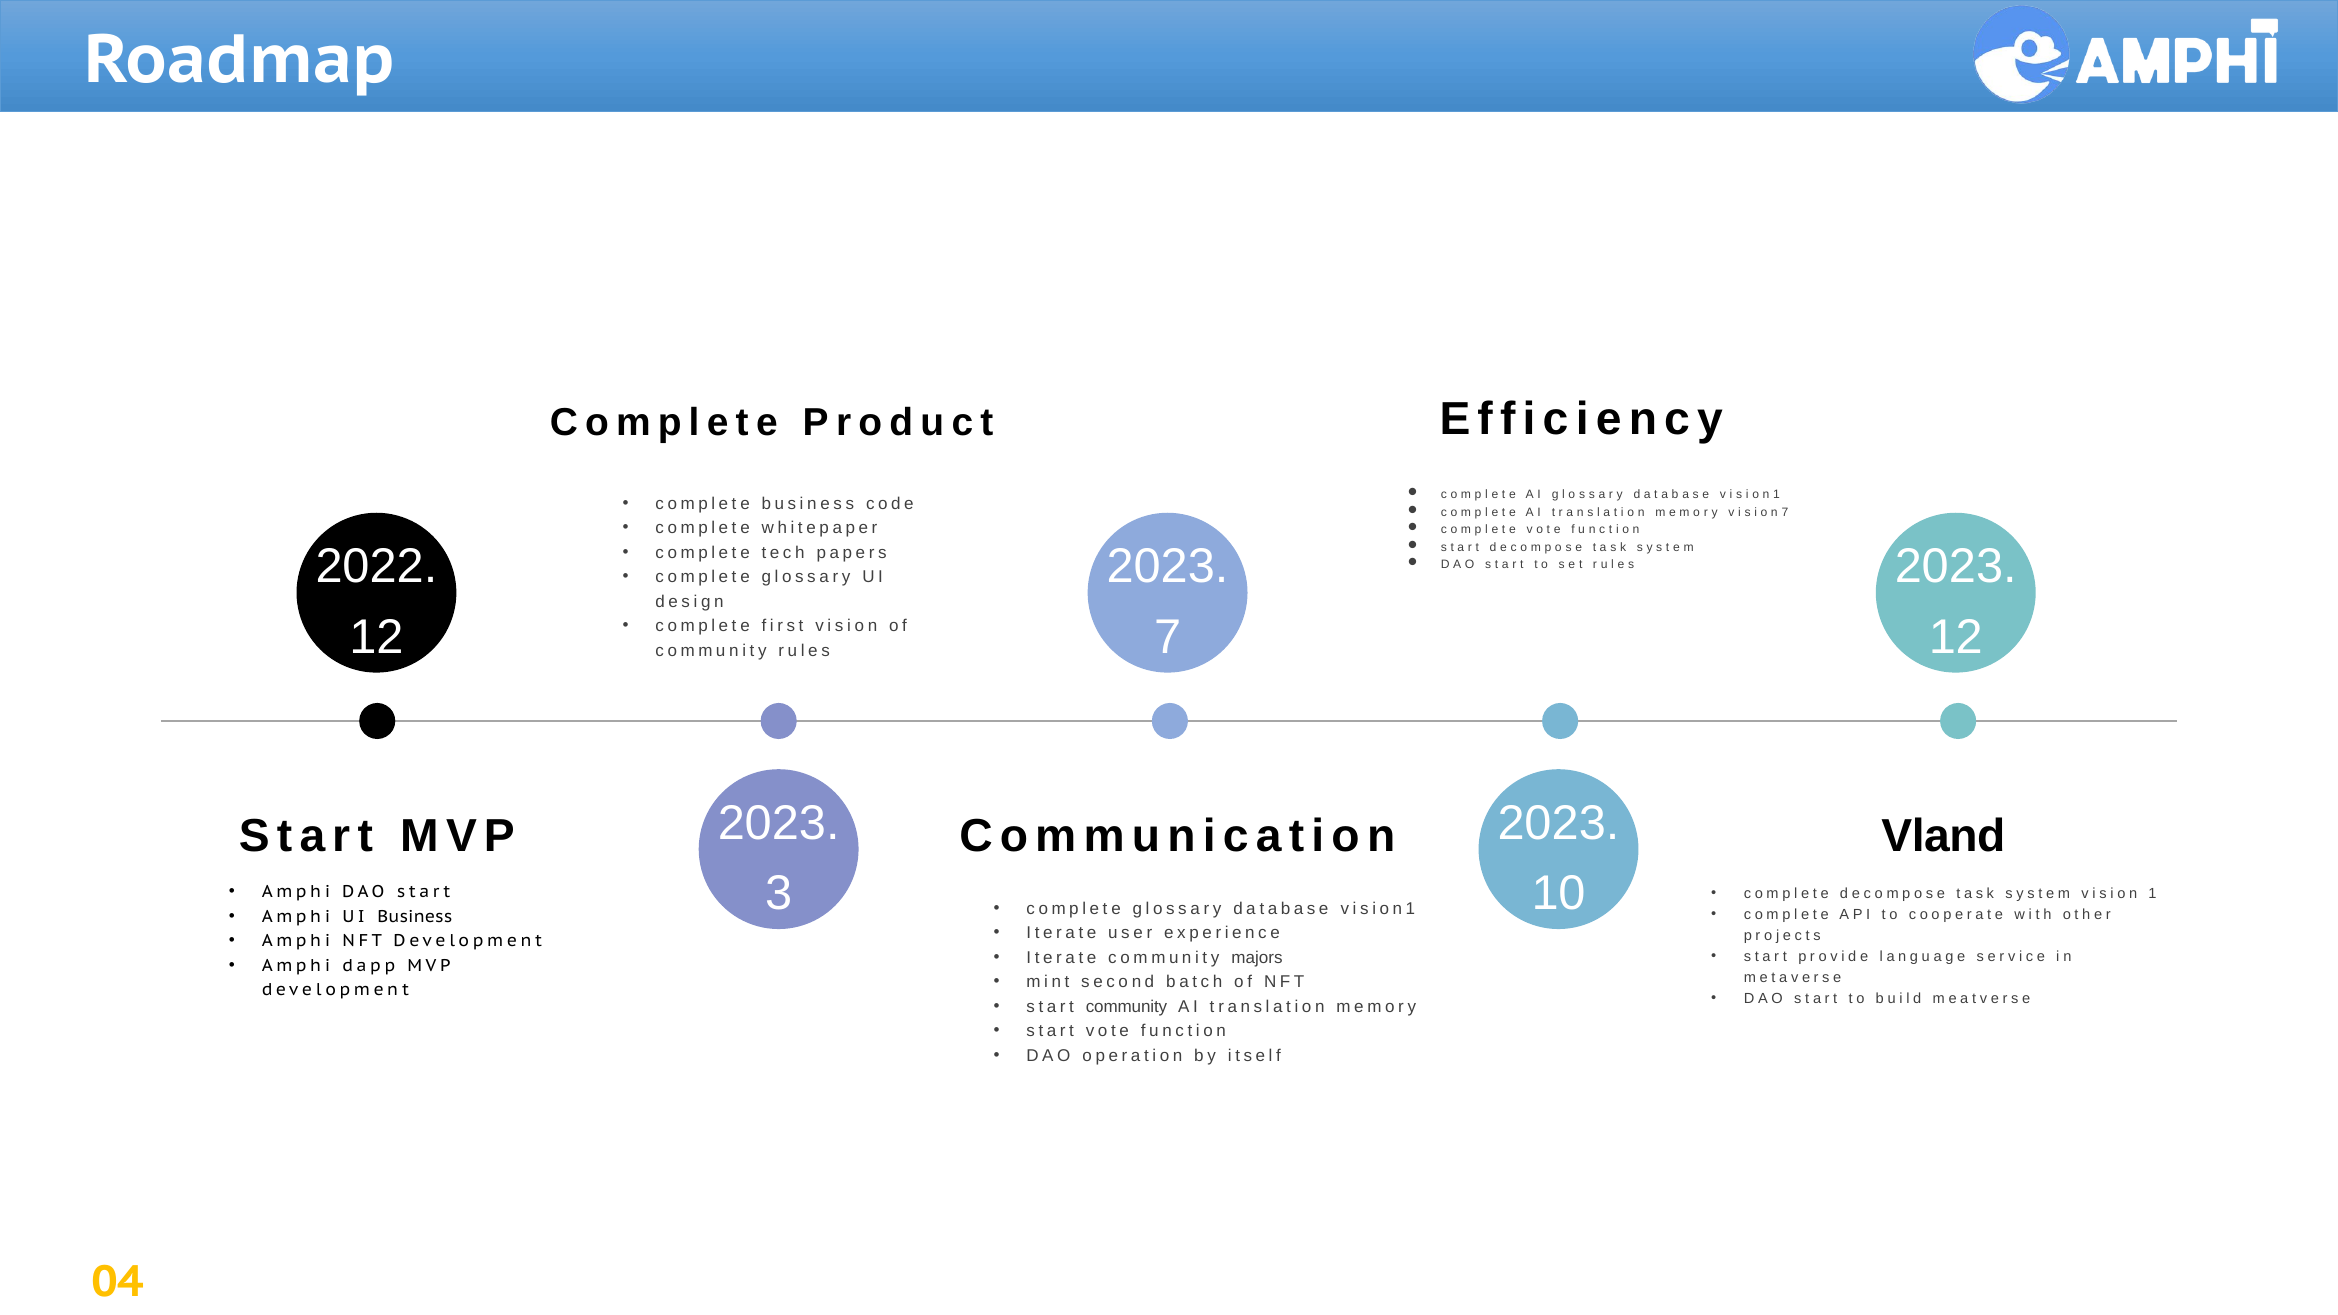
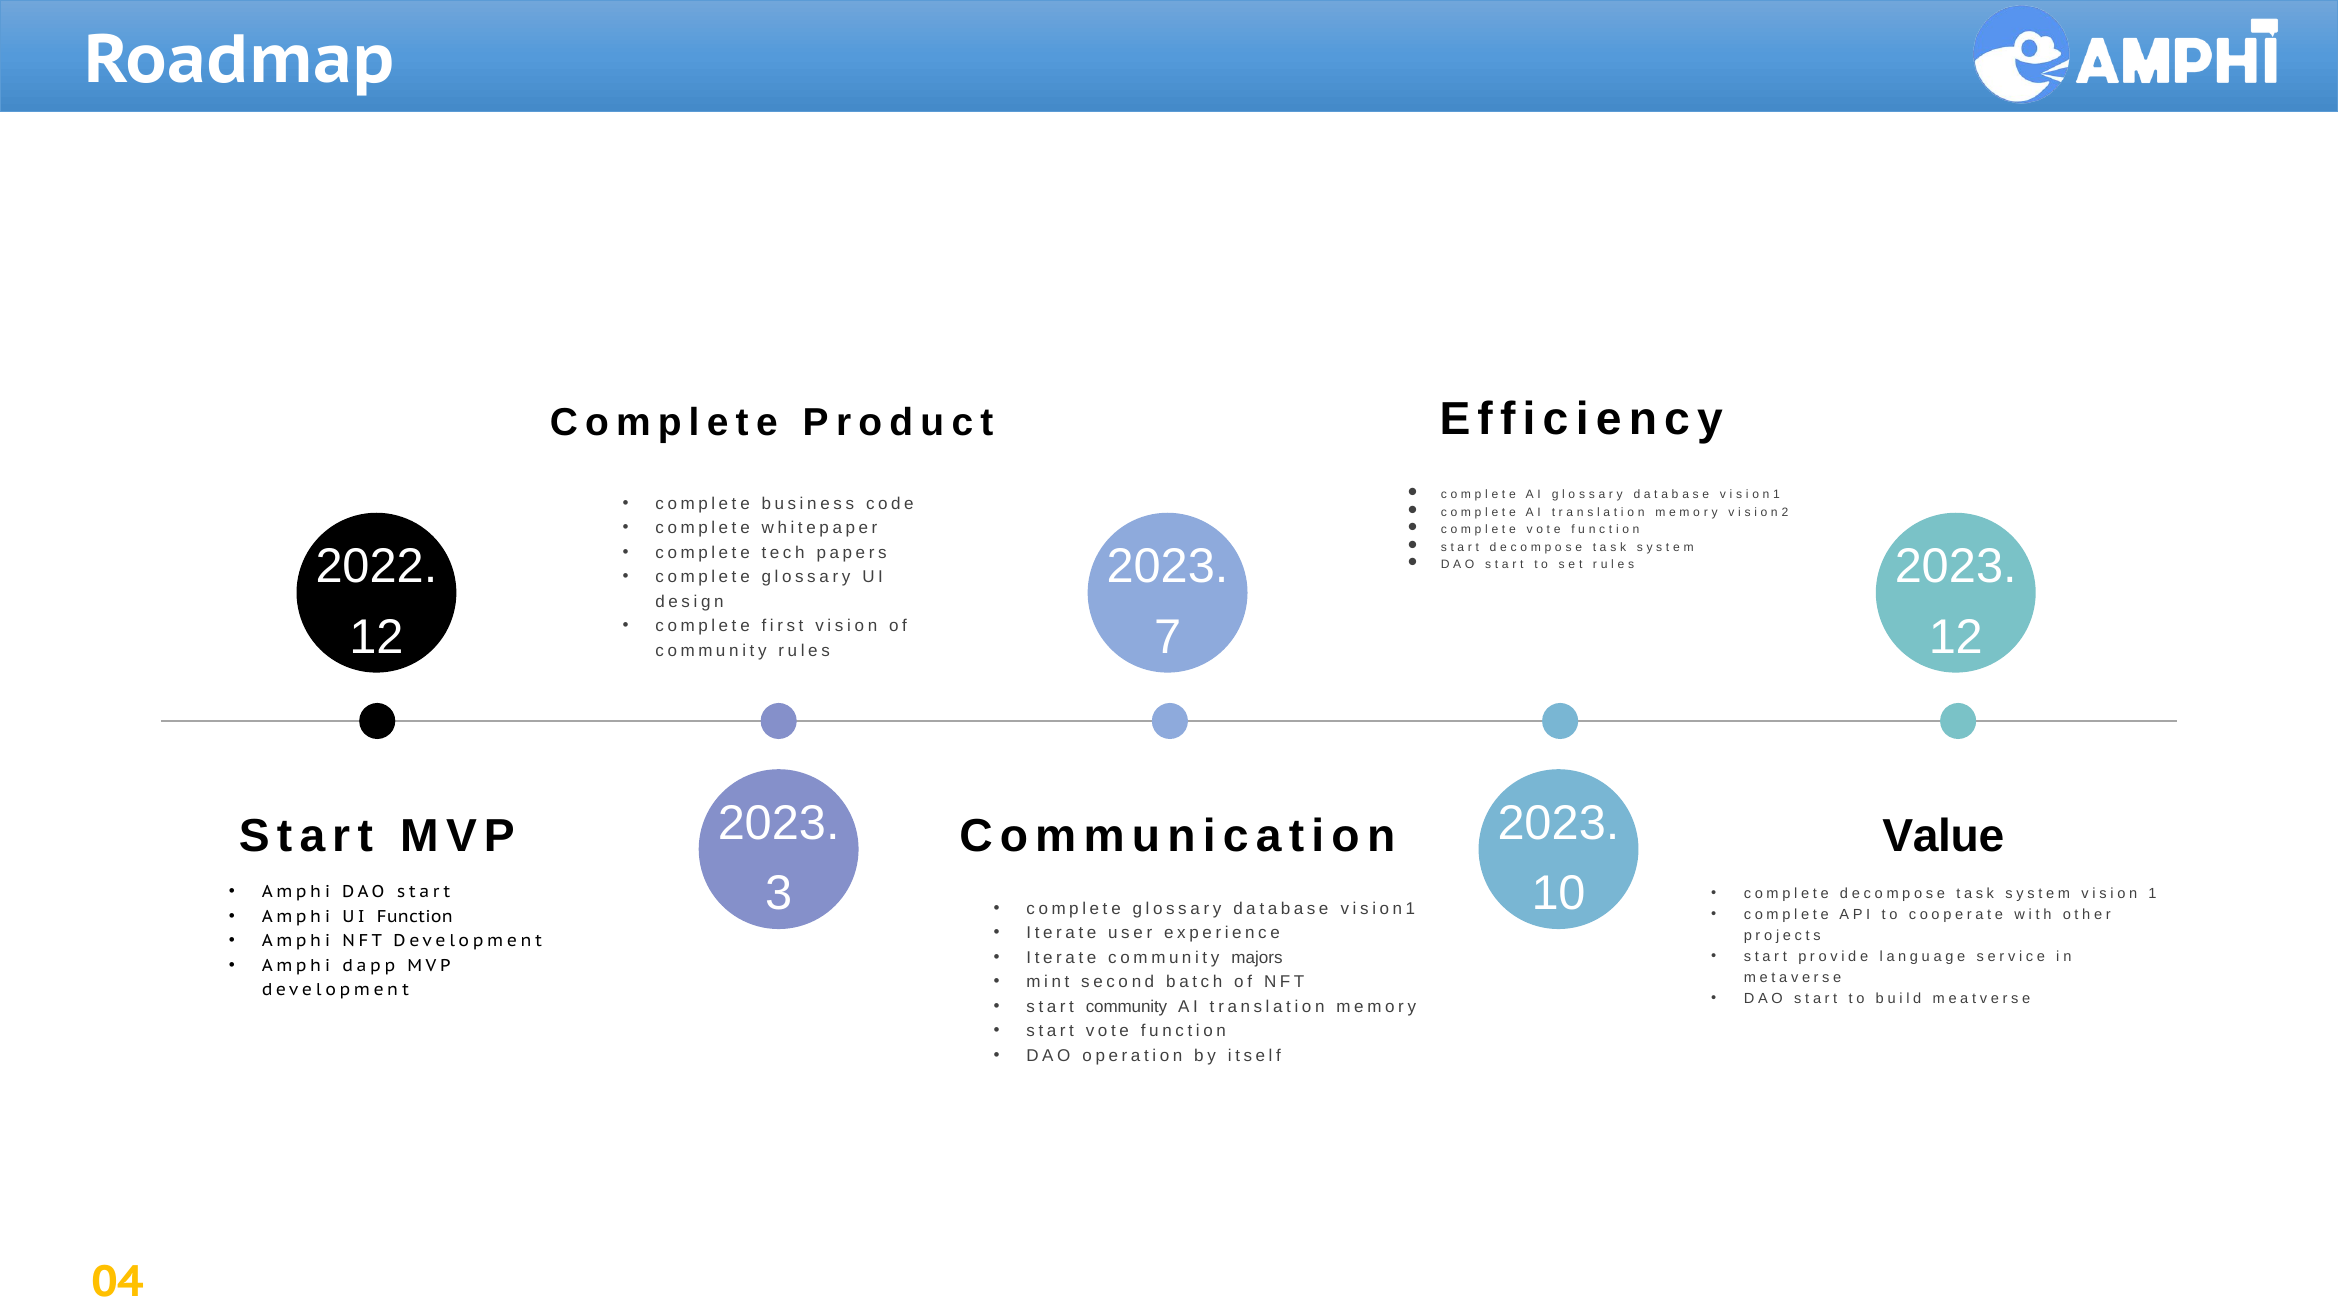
7 at (1785, 512): 7 -> 2
Vland: Vland -> Value
UI Business: Business -> Function
